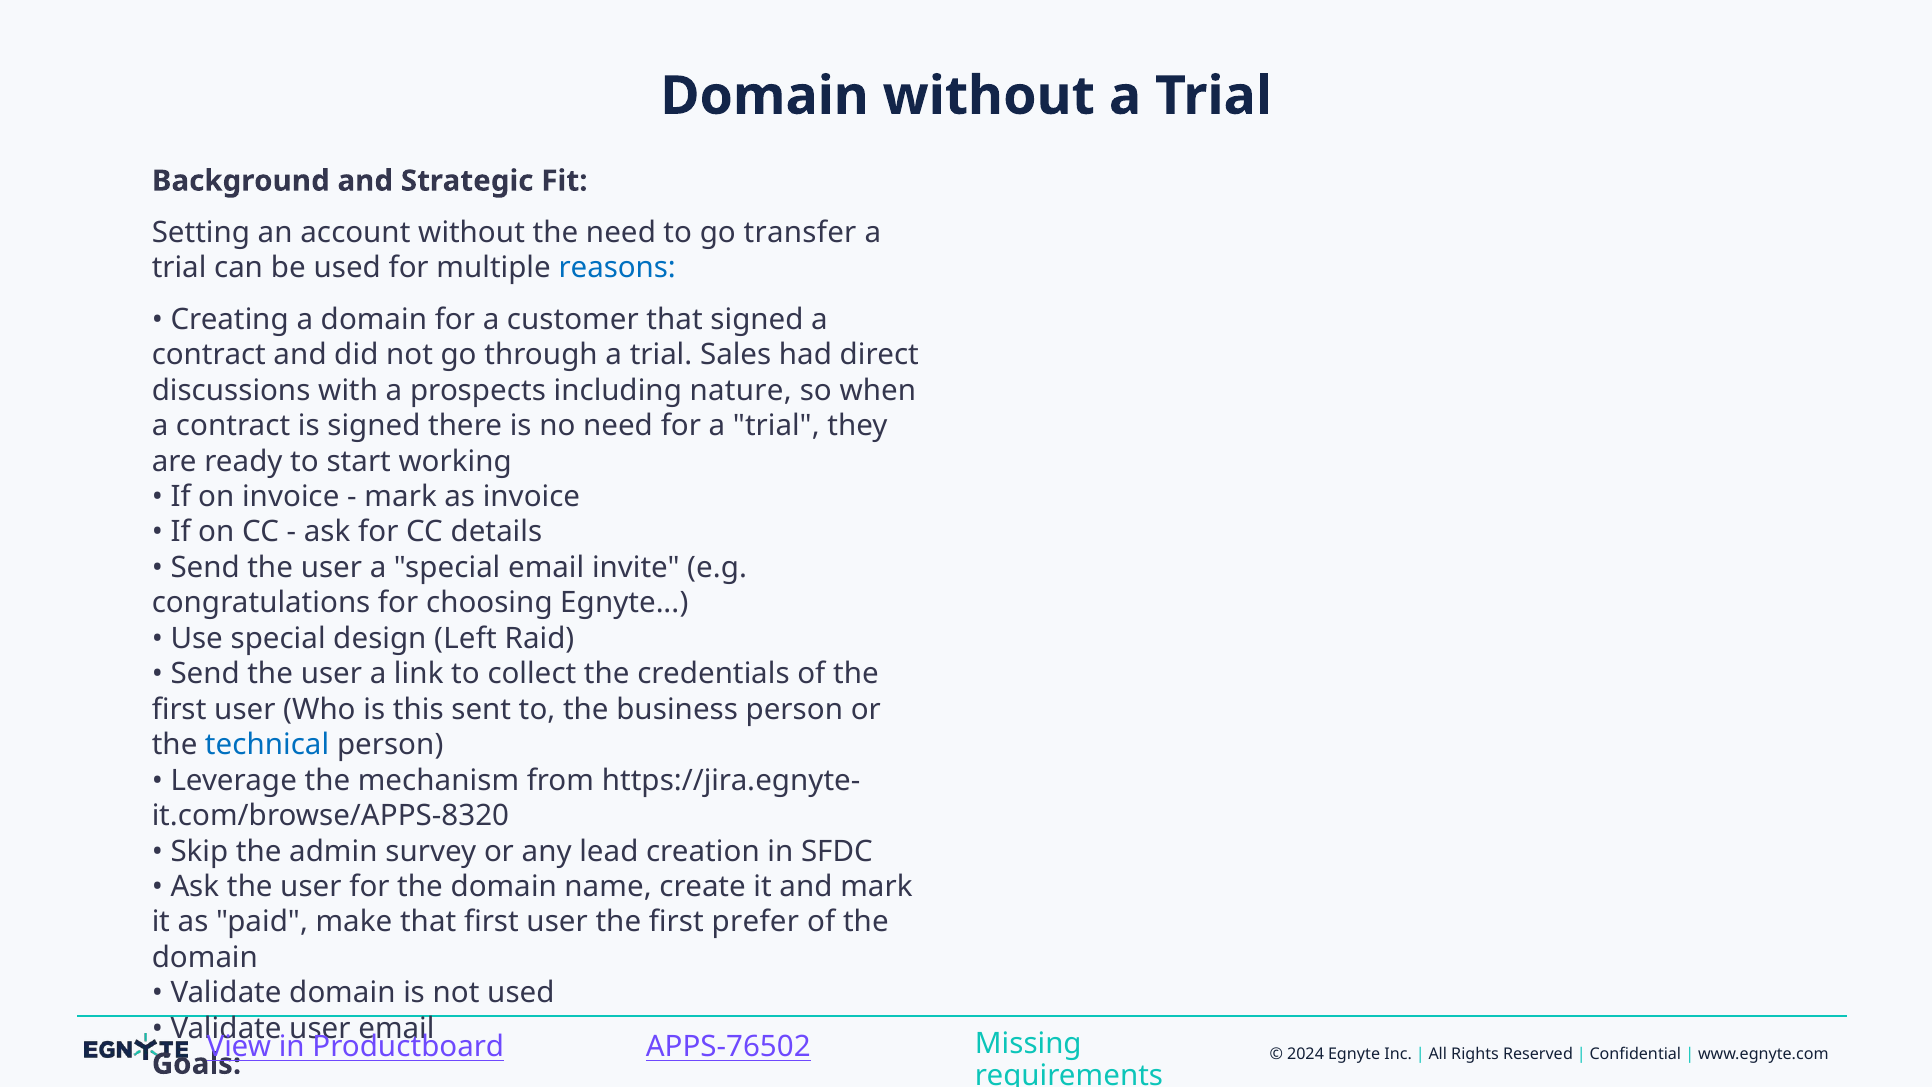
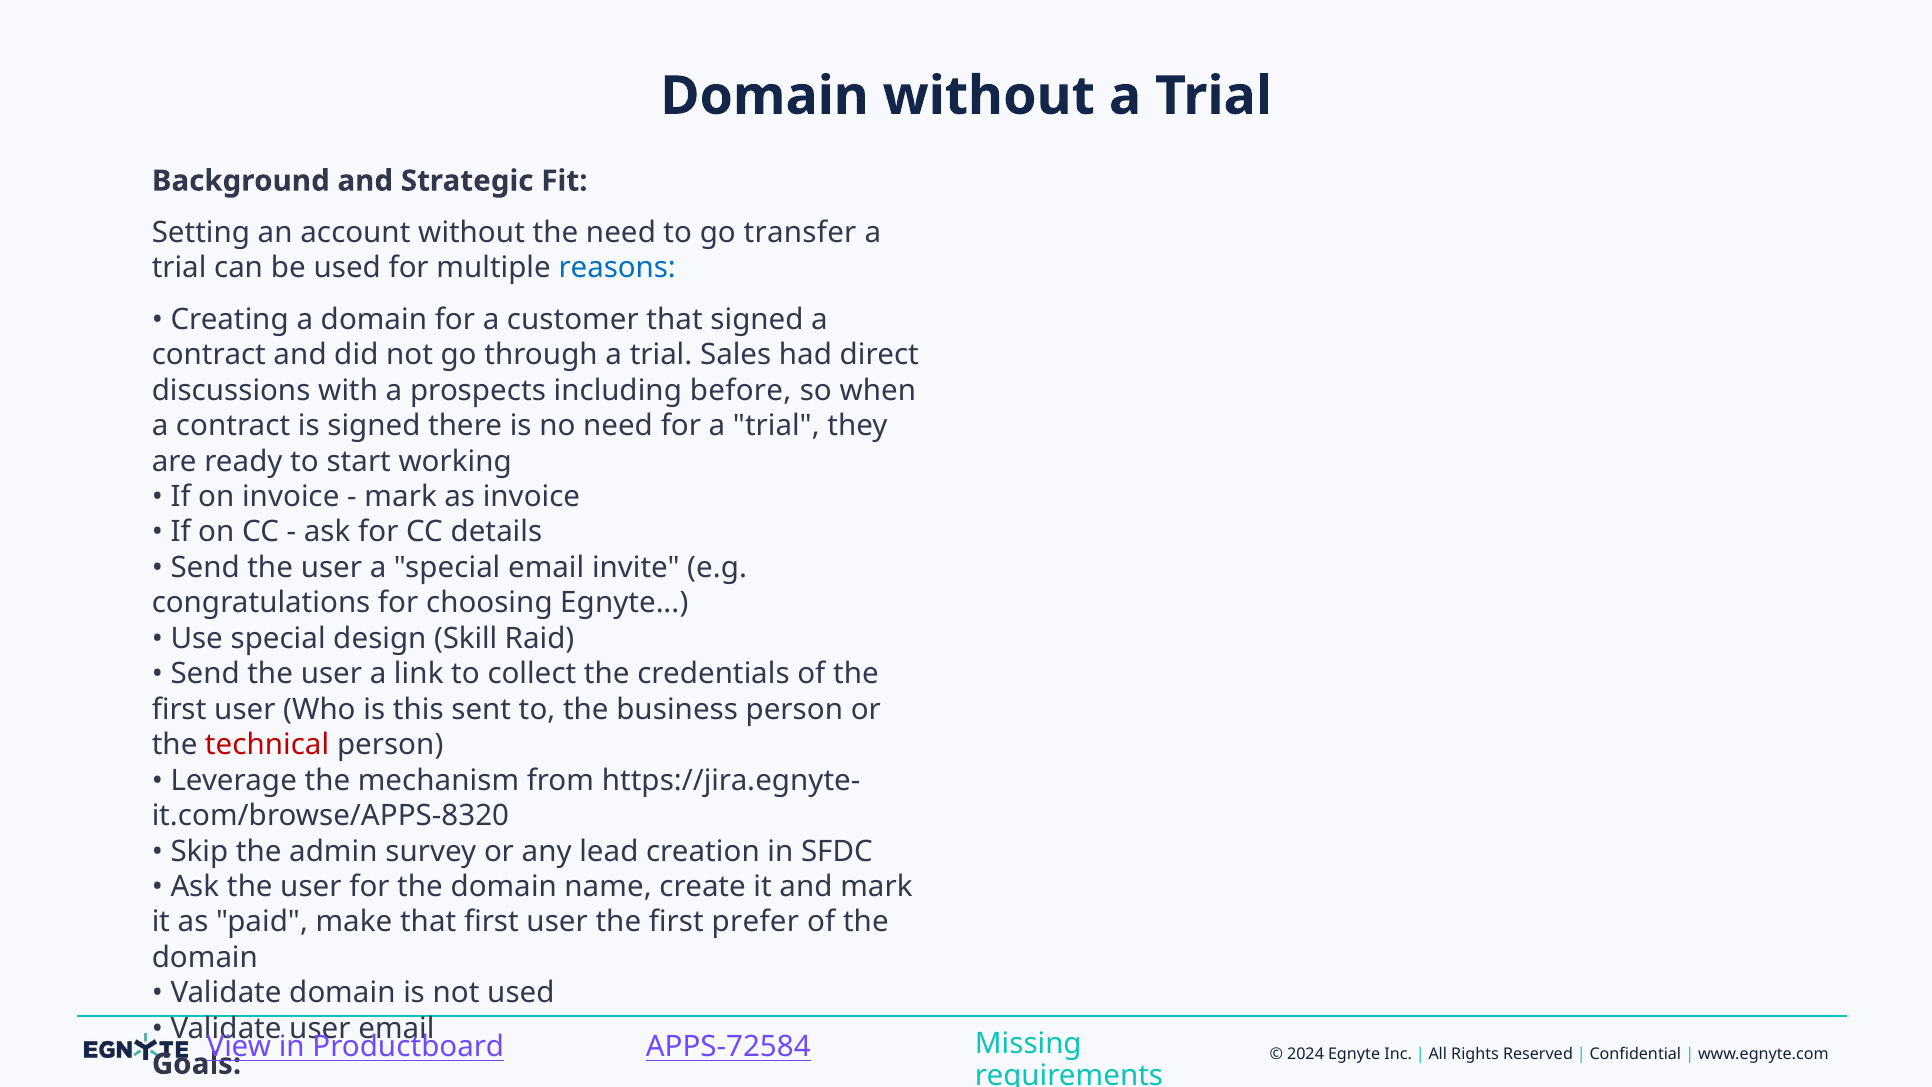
nature: nature -> before
Left: Left -> Skill
technical colour: blue -> red
APPS-76502: APPS-76502 -> APPS-72584
